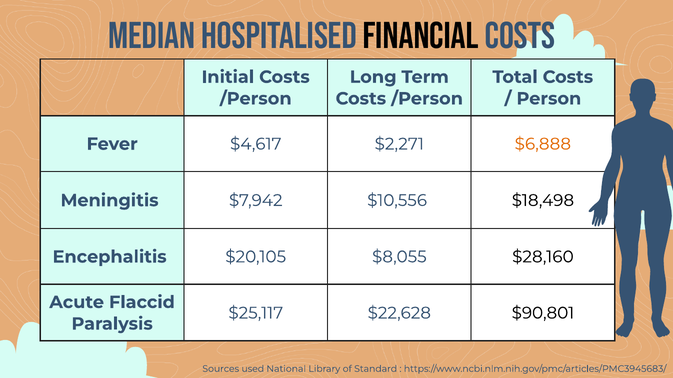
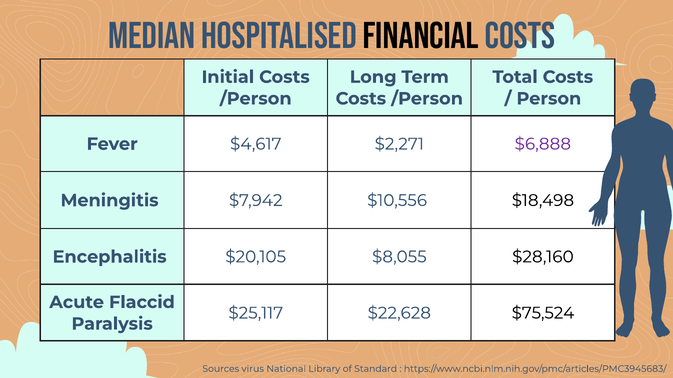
$6,888 colour: orange -> purple
$90,801: $90,801 -> $75,524
used: used -> virus
